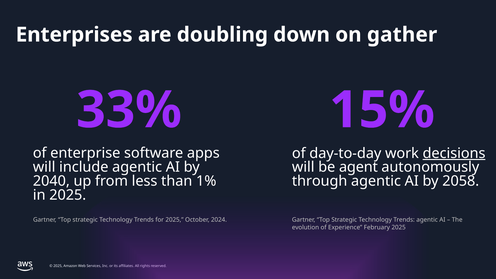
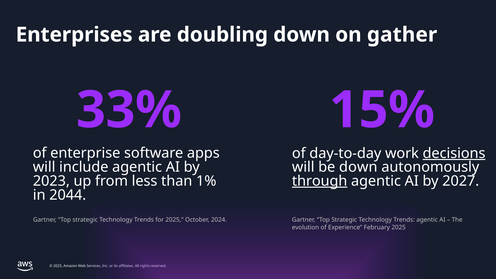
be agent: agent -> down
2040: 2040 -> 2023
through underline: none -> present
2058: 2058 -> 2027
in 2025: 2025 -> 2044
